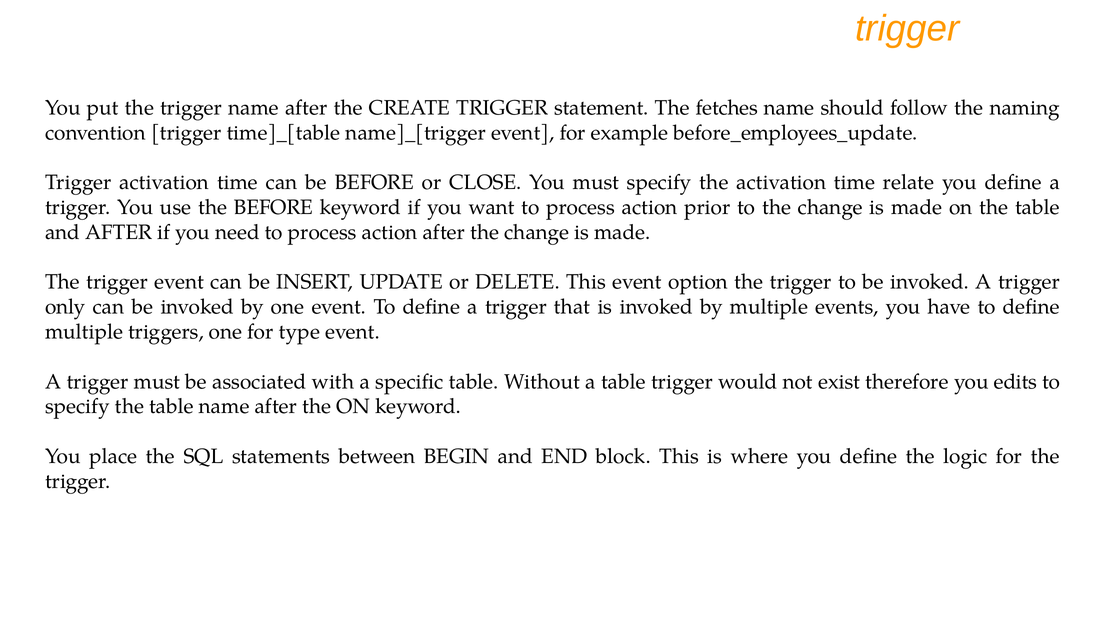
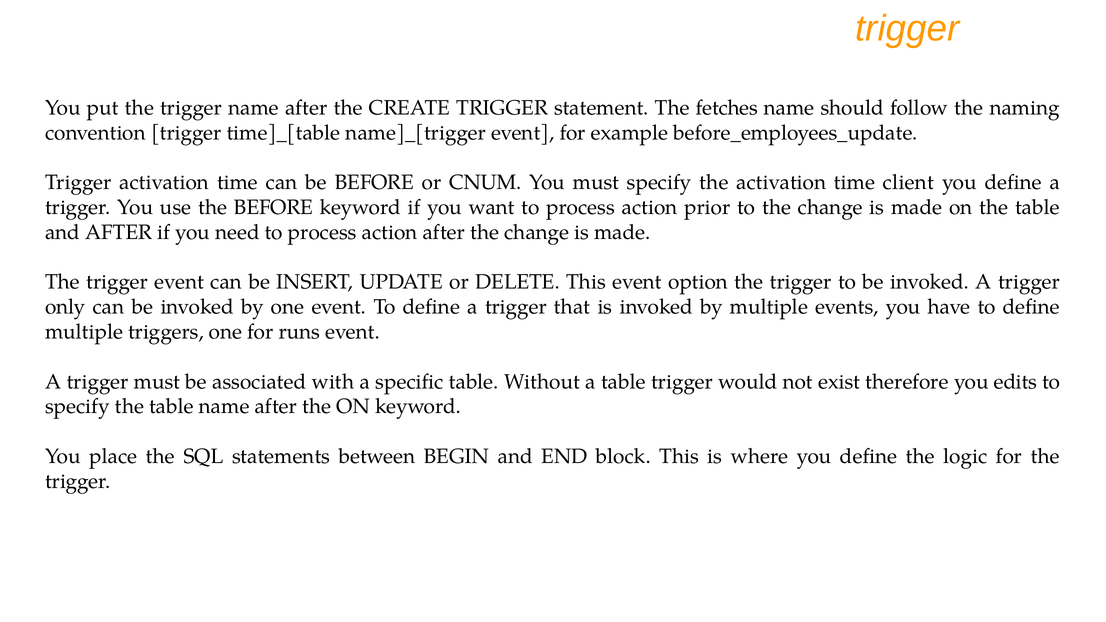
CLOSE: CLOSE -> CNUM
relate: relate -> client
type: type -> runs
